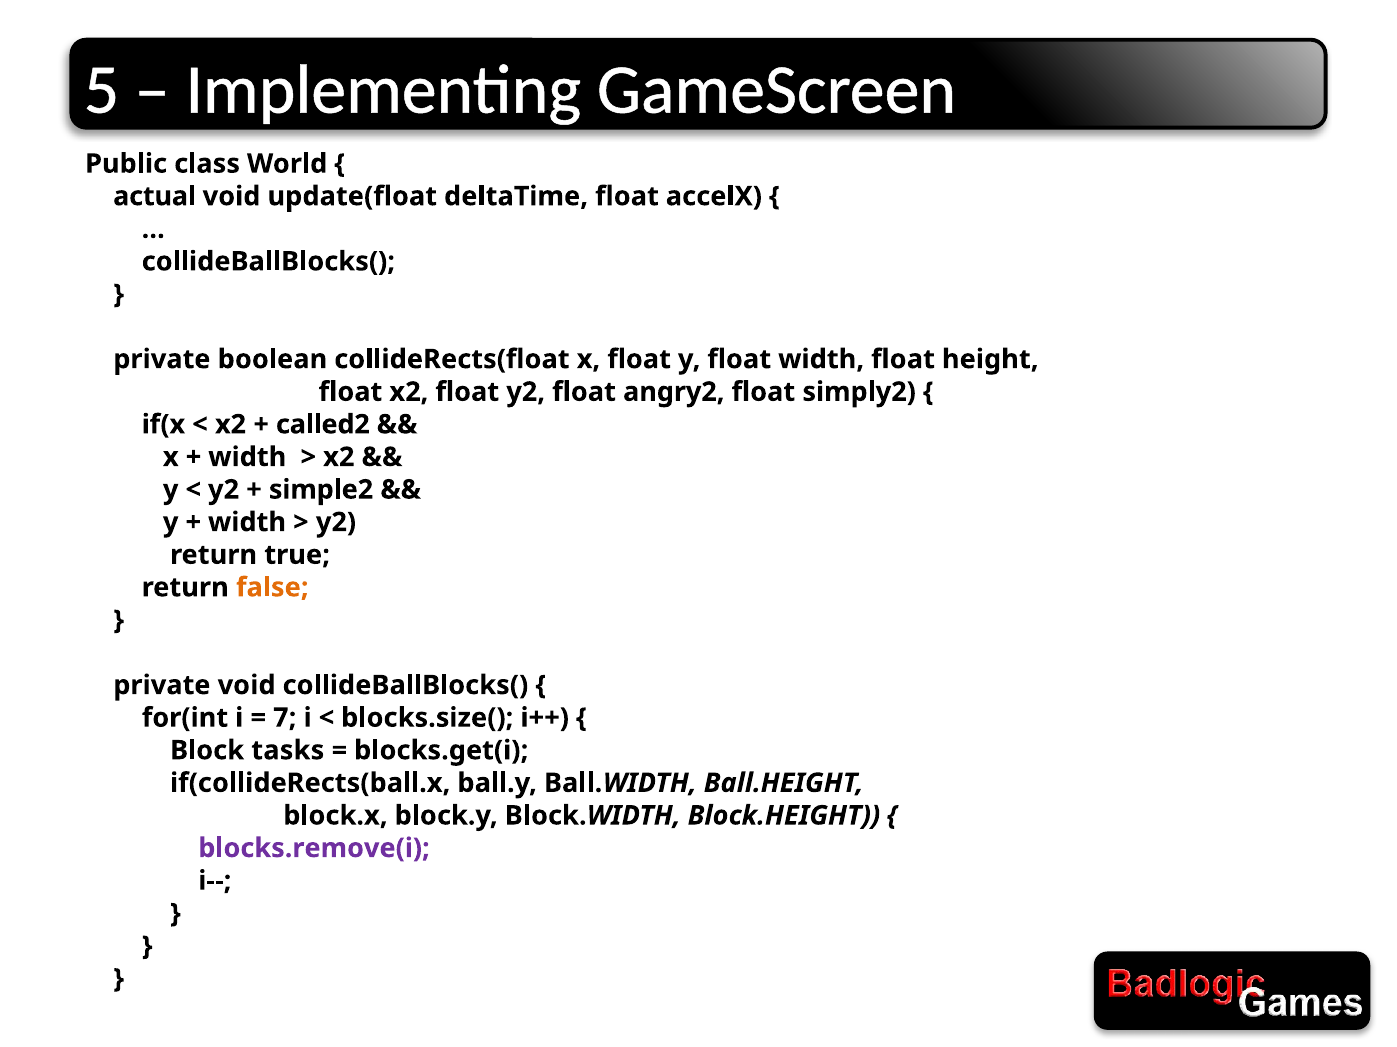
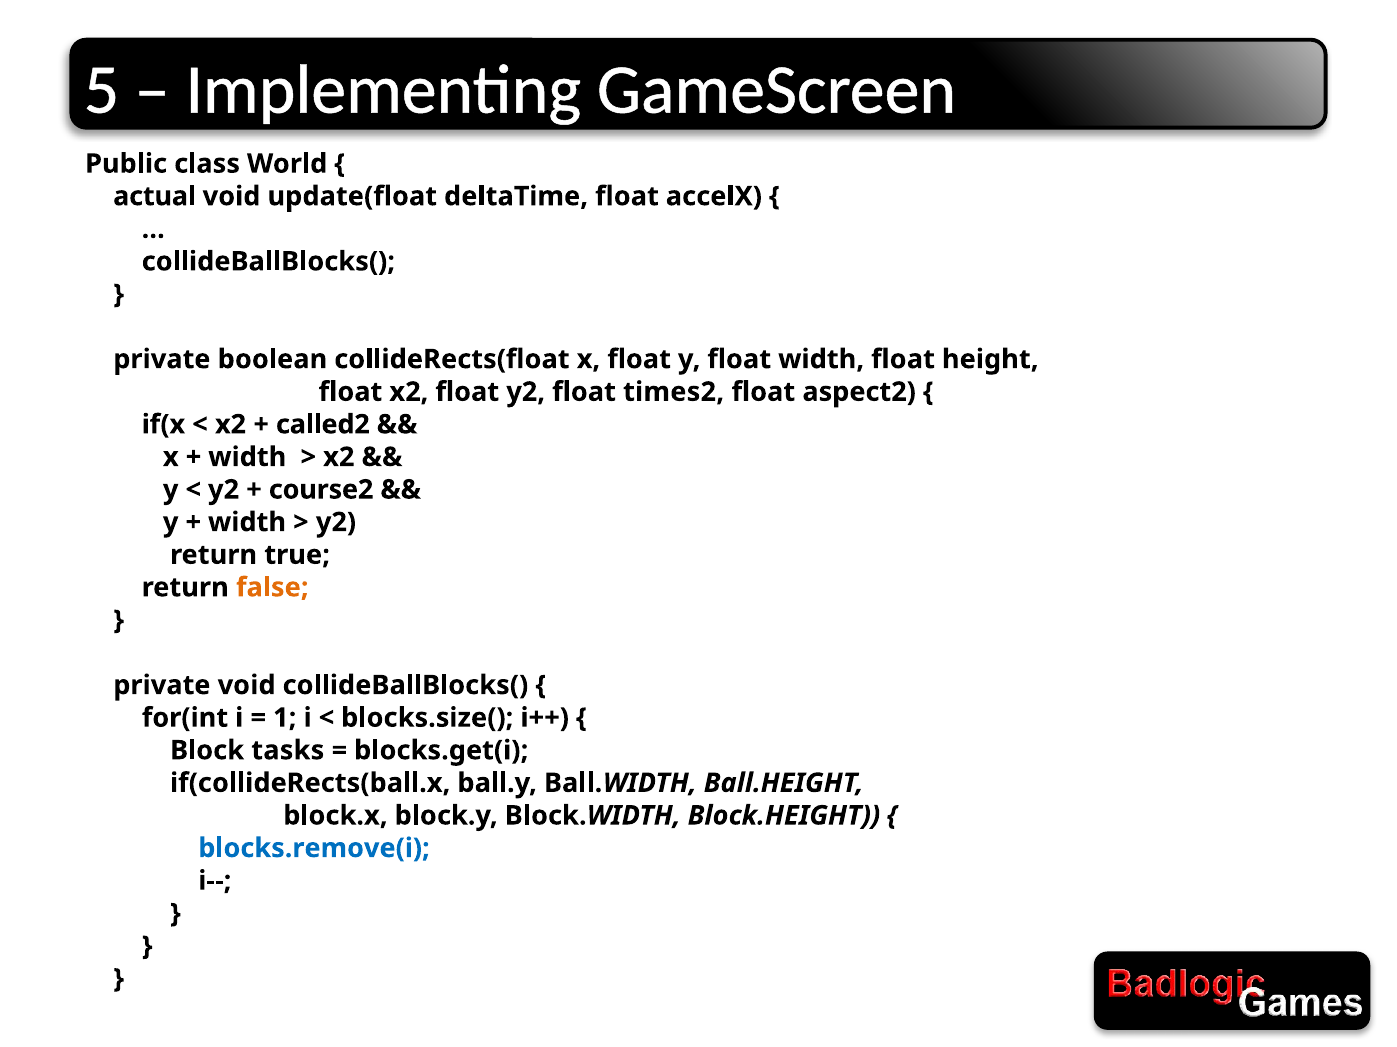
angry2: angry2 -> times2
simply2: simply2 -> aspect2
simple2: simple2 -> course2
7: 7 -> 1
blocks.remove(i colour: purple -> blue
